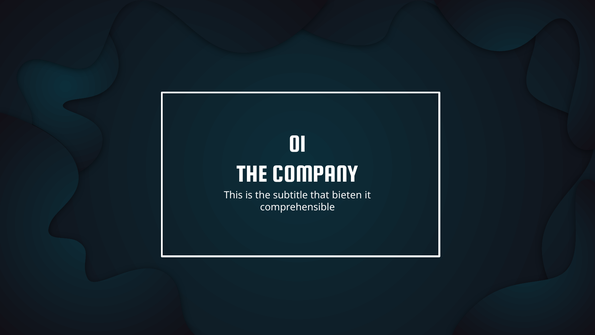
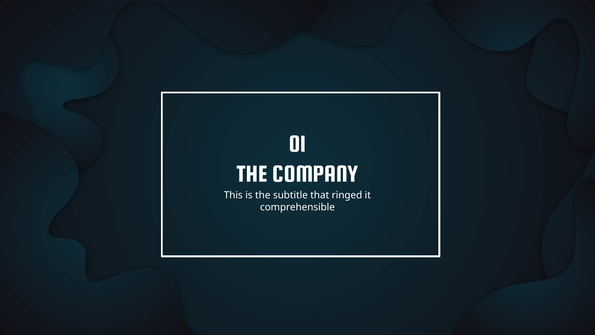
bieten: bieten -> ringed
